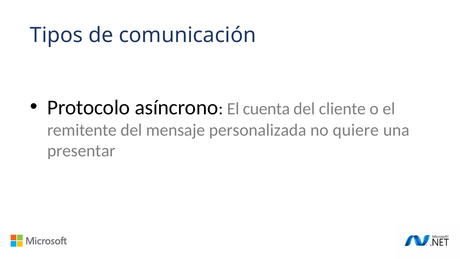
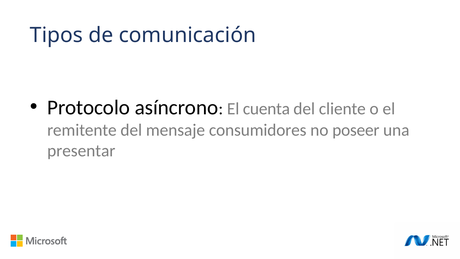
personalizada: personalizada -> consumidores
quiere: quiere -> poseer
